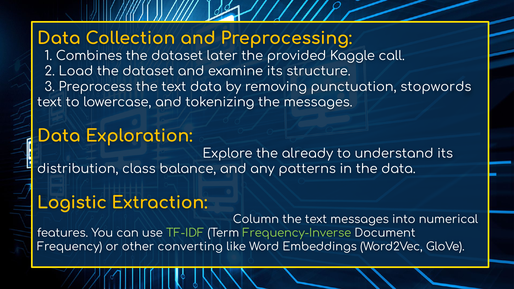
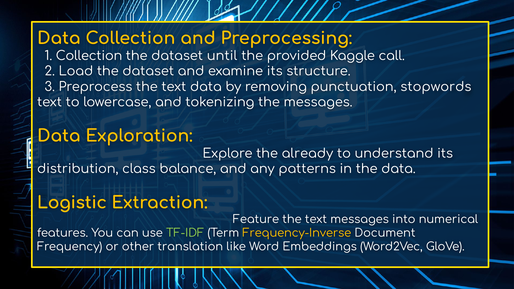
1 Combines: Combines -> Collection
later: later -> until
Column: Column -> Feature
Frequency-Inverse colour: light green -> yellow
converting: converting -> translation
